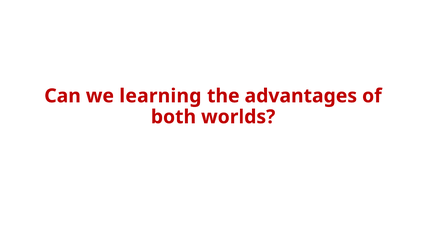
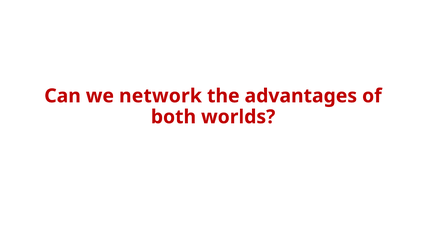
learning: learning -> network
